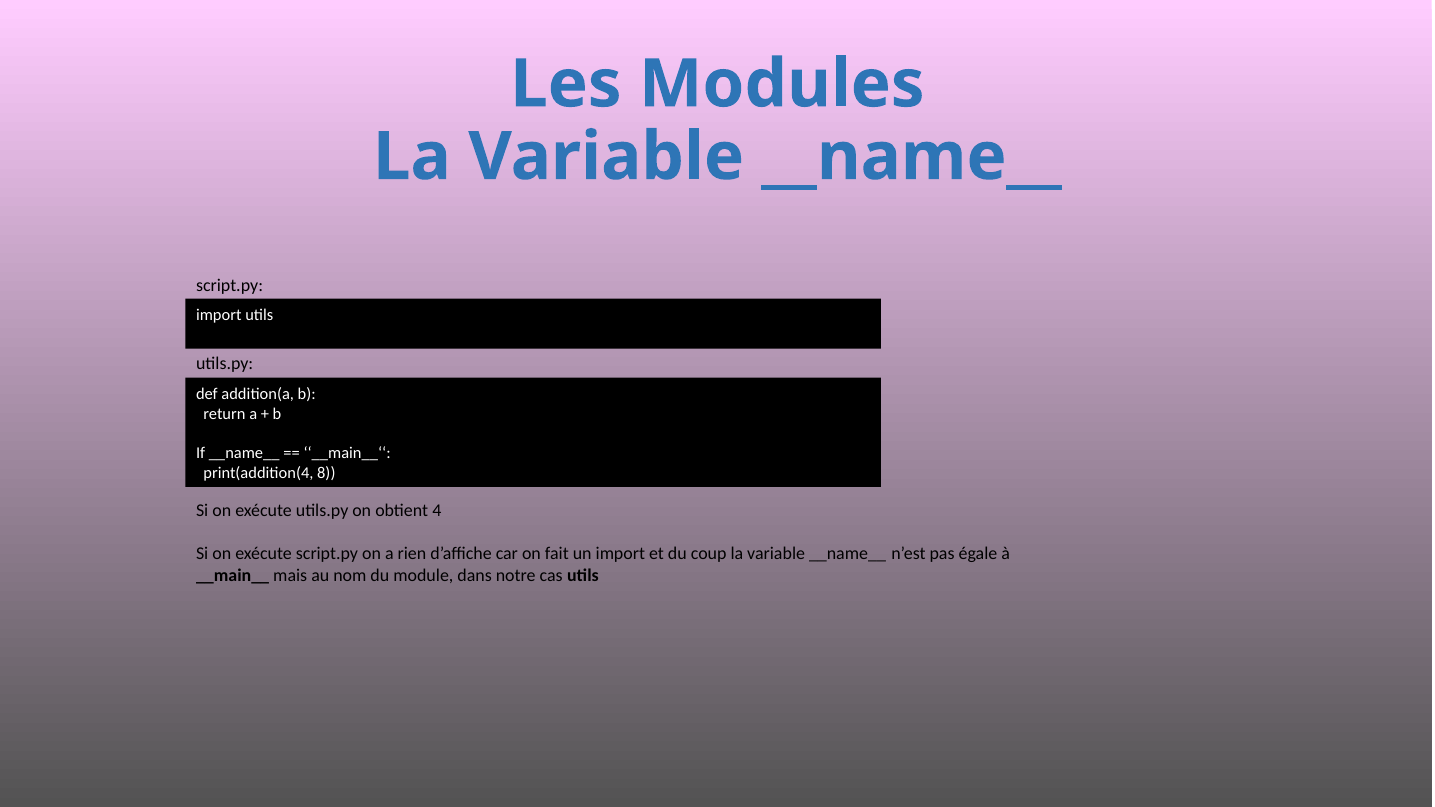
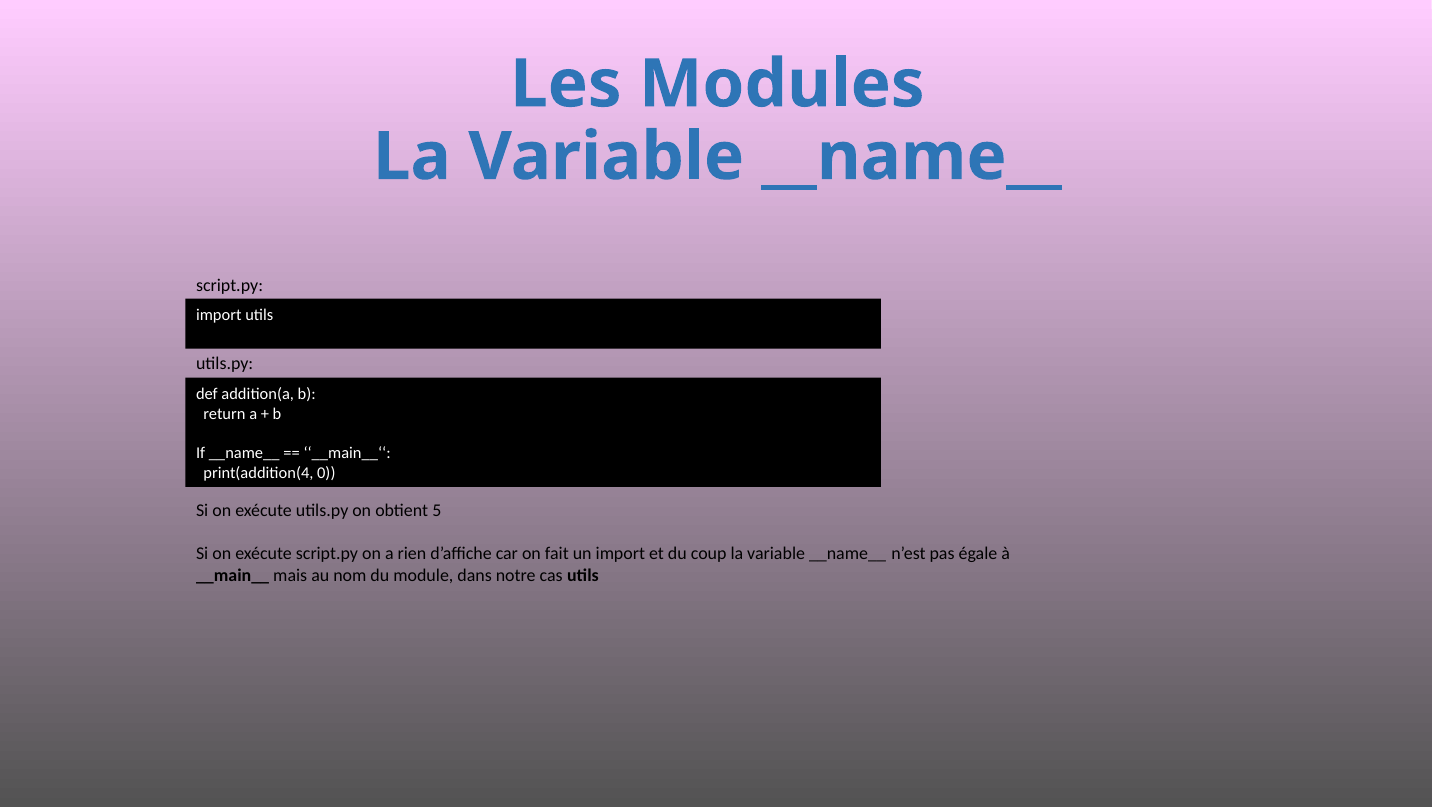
8: 8 -> 0
4: 4 -> 5
